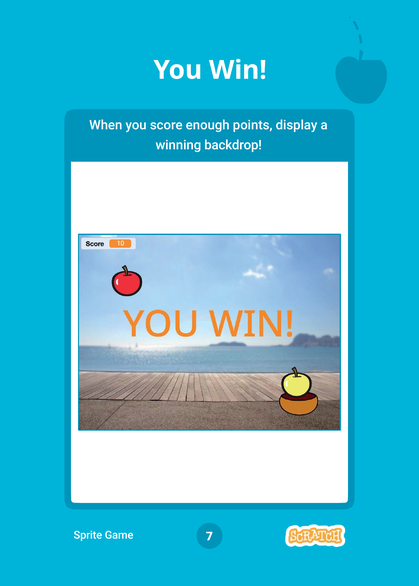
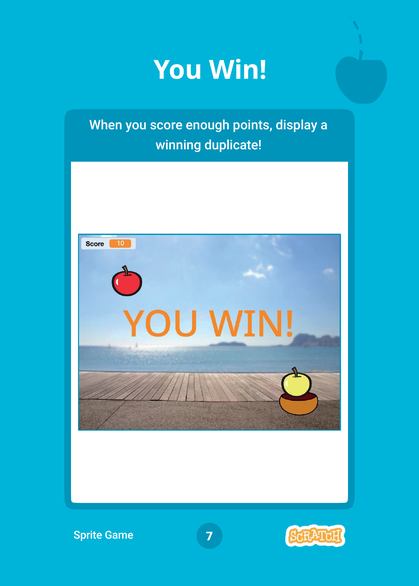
backdrop: backdrop -> duplicate
